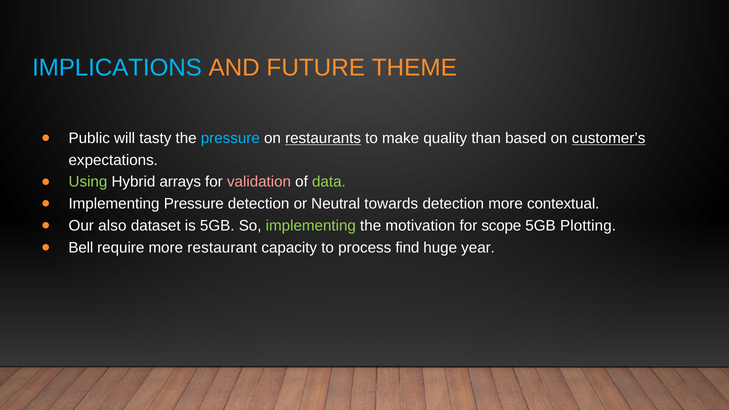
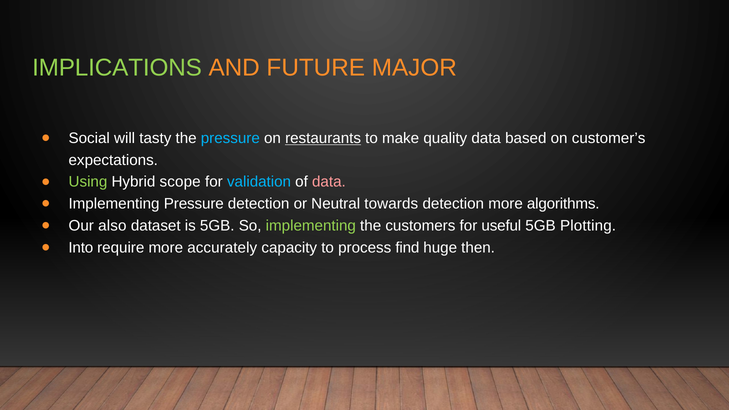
IMPLICATIONS colour: light blue -> light green
THEME: THEME -> MAJOR
Public: Public -> Social
quality than: than -> data
customer’s underline: present -> none
arrays: arrays -> scope
validation colour: pink -> light blue
data at (329, 182) colour: light green -> pink
contextual: contextual -> algorithms
motivation: motivation -> customers
scope: scope -> useful
Bell: Bell -> Into
restaurant: restaurant -> accurately
year: year -> then
